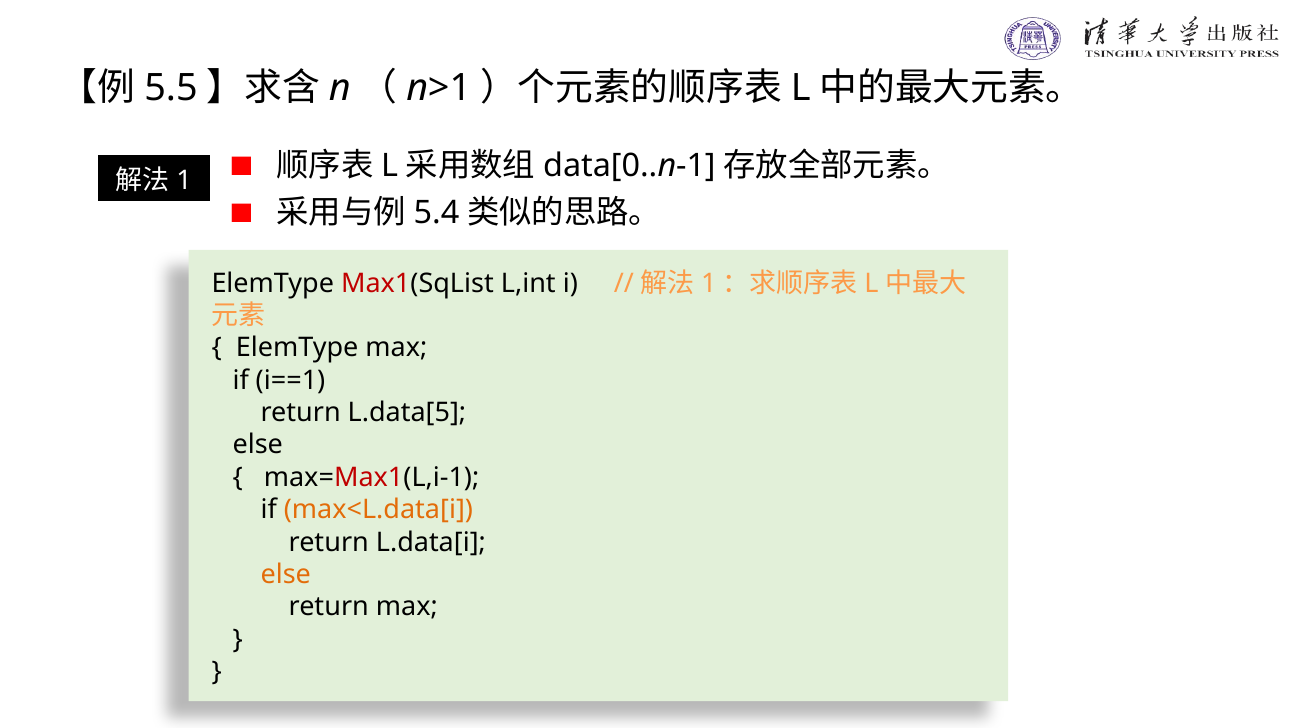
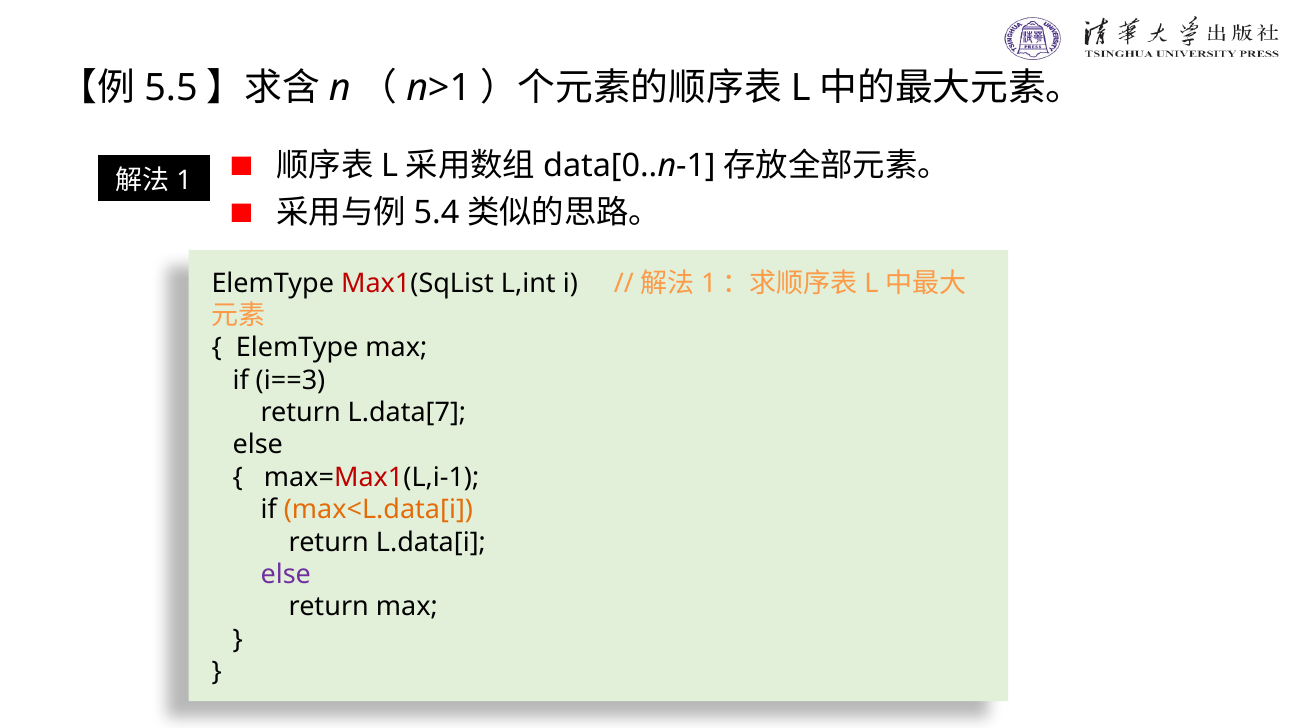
i==1: i==1 -> i==3
L.data[5: L.data[5 -> L.data[7
else at (286, 575) colour: orange -> purple
